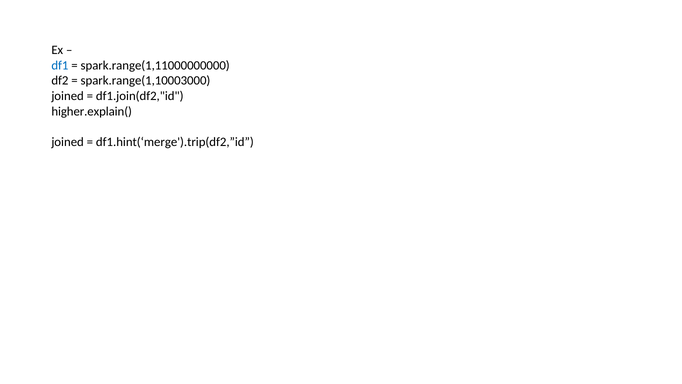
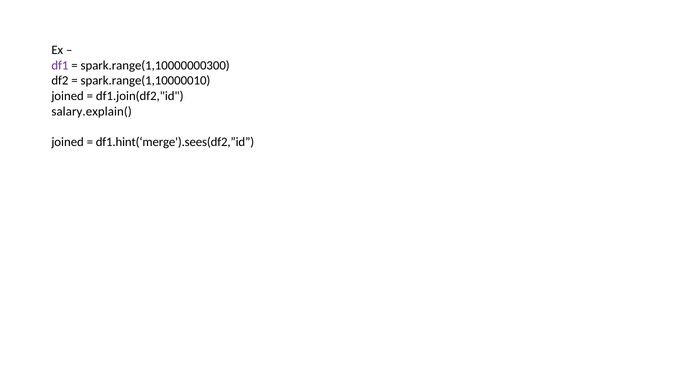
df1 colour: blue -> purple
spark.range(1,11000000000: spark.range(1,11000000000 -> spark.range(1,10000000300
spark.range(1,10003000: spark.range(1,10003000 -> spark.range(1,10000010
higher.explain(: higher.explain( -> salary.explain(
df1.hint(‘merge').trip(df2,”id: df1.hint(‘merge').trip(df2,”id -> df1.hint(‘merge').sees(df2,”id
